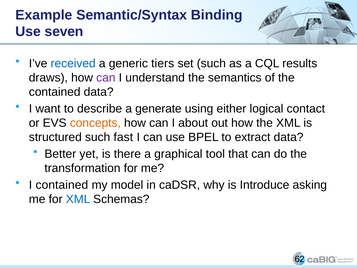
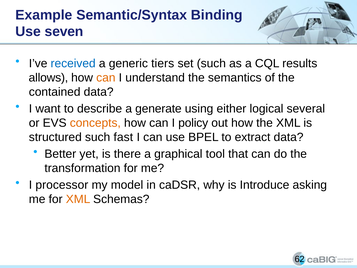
draws: draws -> allows
can at (106, 78) colour: purple -> orange
contact: contact -> several
about: about -> policy
I contained: contained -> processor
XML at (78, 199) colour: blue -> orange
